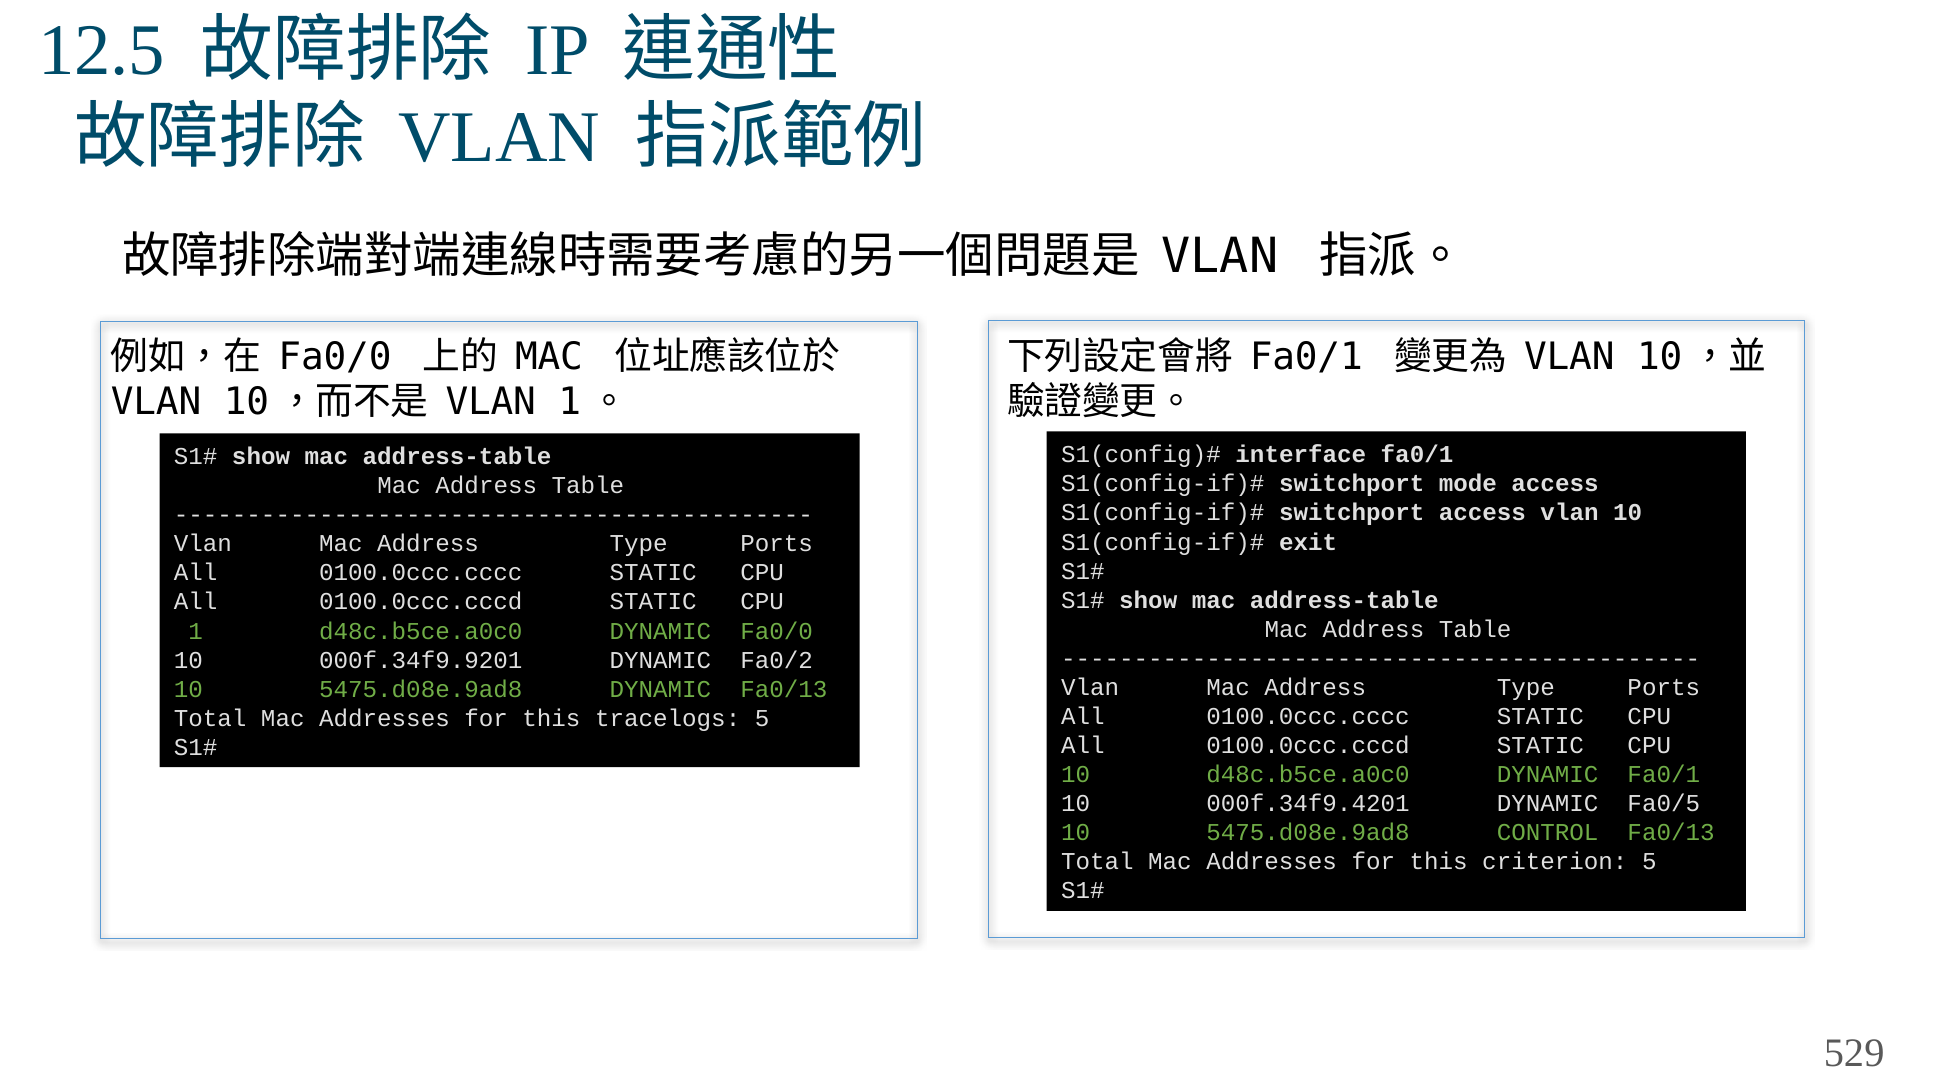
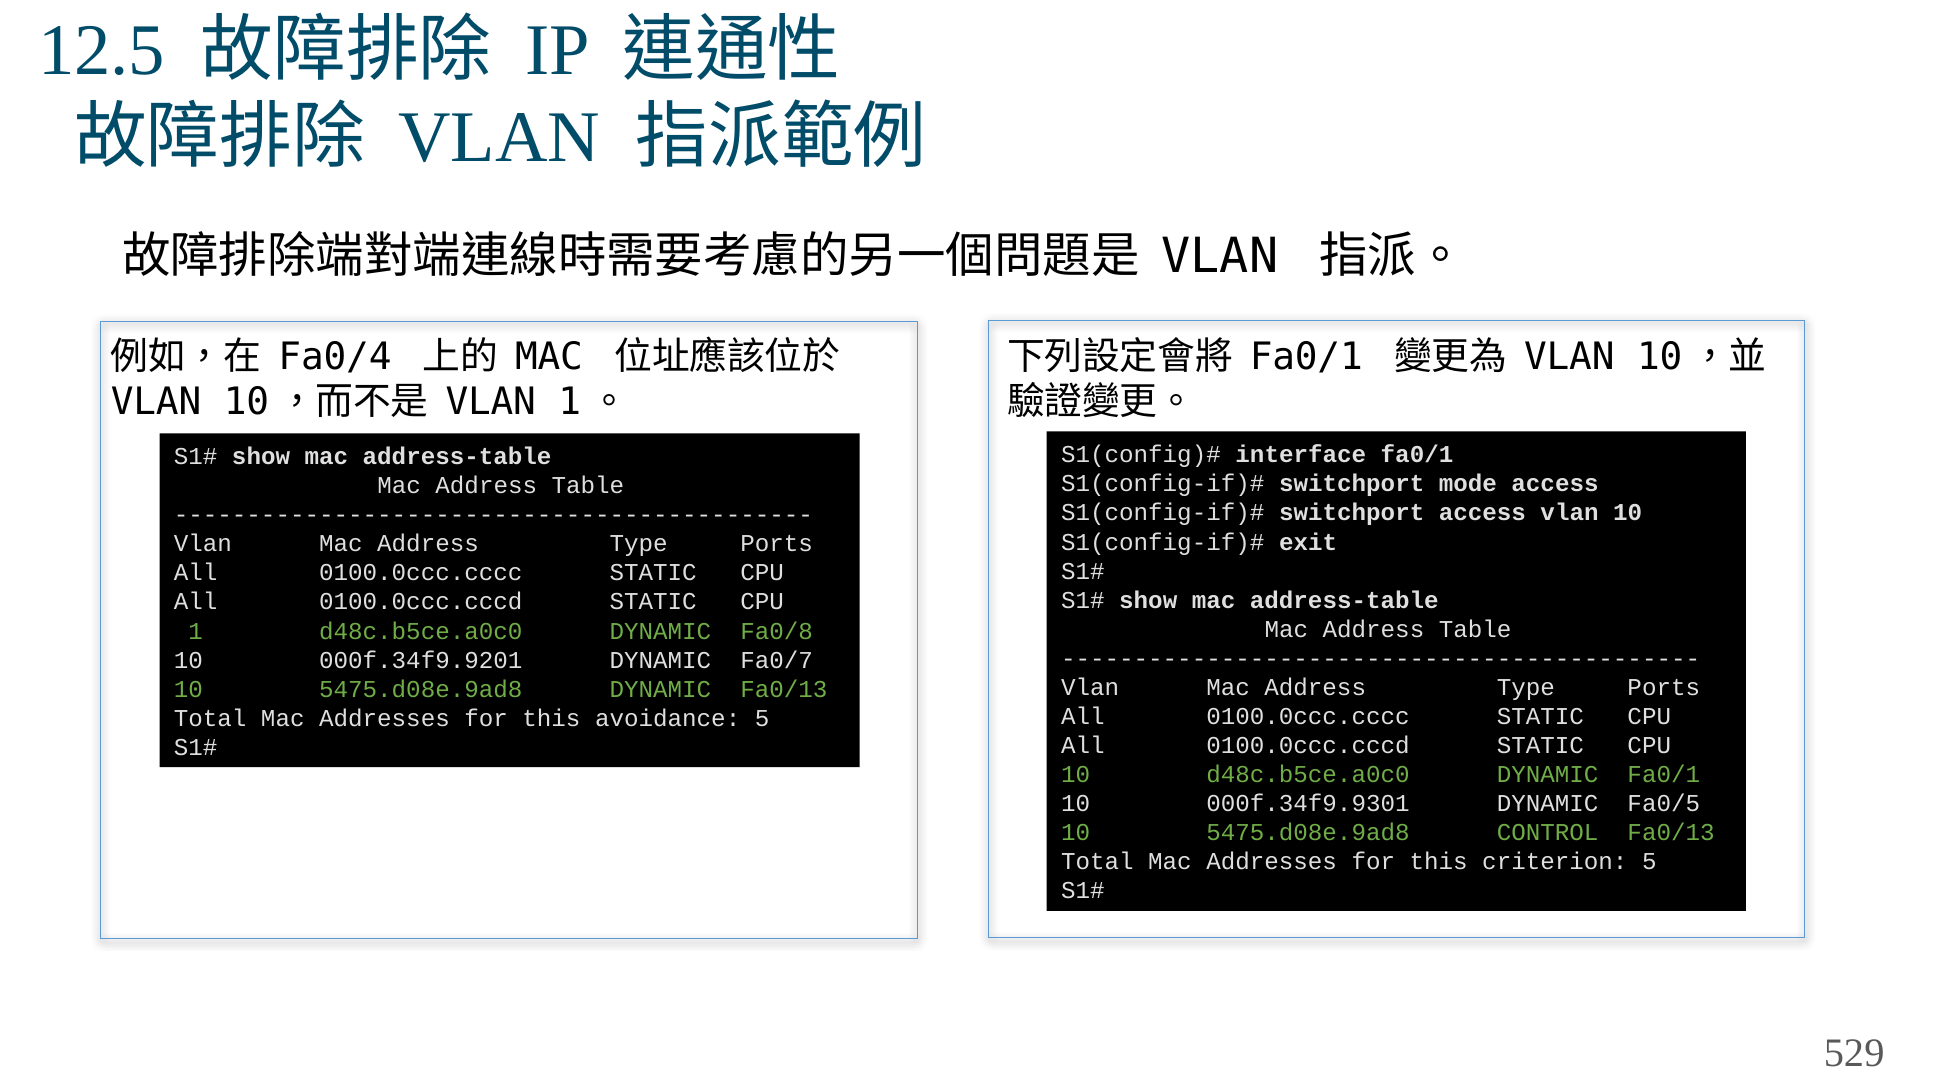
Fa0/0 at (335, 357): Fa0/0 -> Fa0/4
DYNAMIC Fa0/0: Fa0/0 -> Fa0/8
Fa0/2: Fa0/2 -> Fa0/7
tracelogs: tracelogs -> avoidance
000f.34f9.4201: 000f.34f9.4201 -> 000f.34f9.9301
